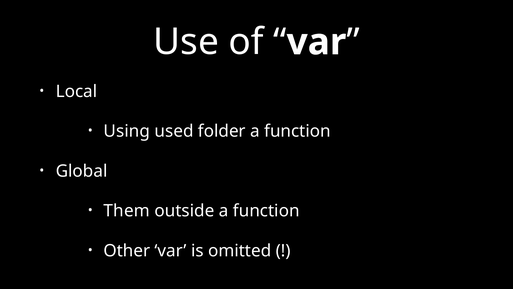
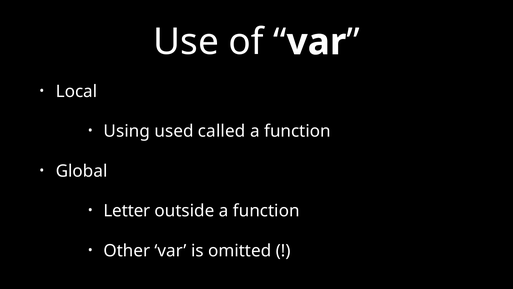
folder: folder -> called
Them: Them -> Letter
